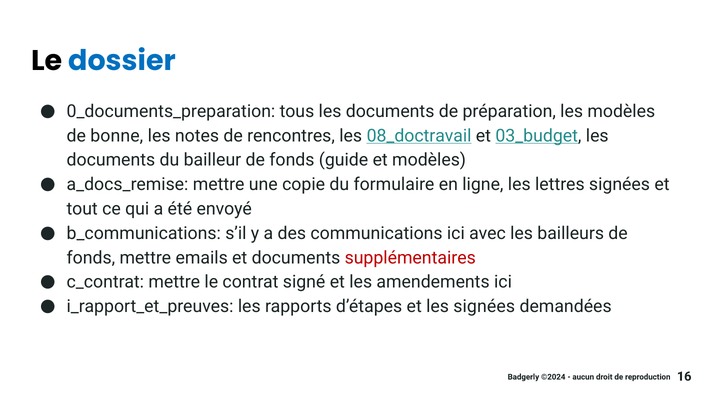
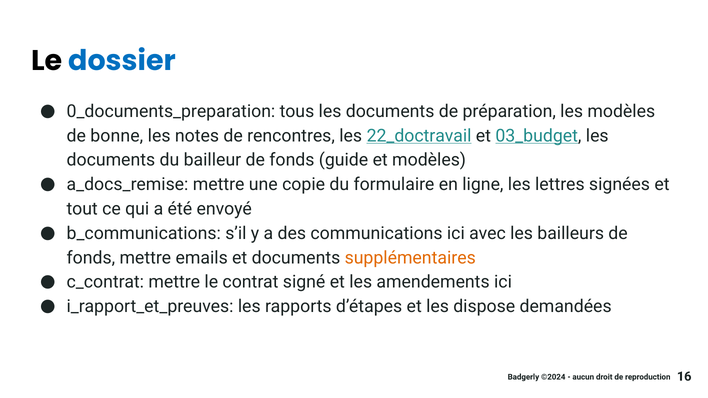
08_doctravail: 08_doctravail -> 22_doctravail
supplémentaires colour: red -> orange
les signées: signées -> dispose
